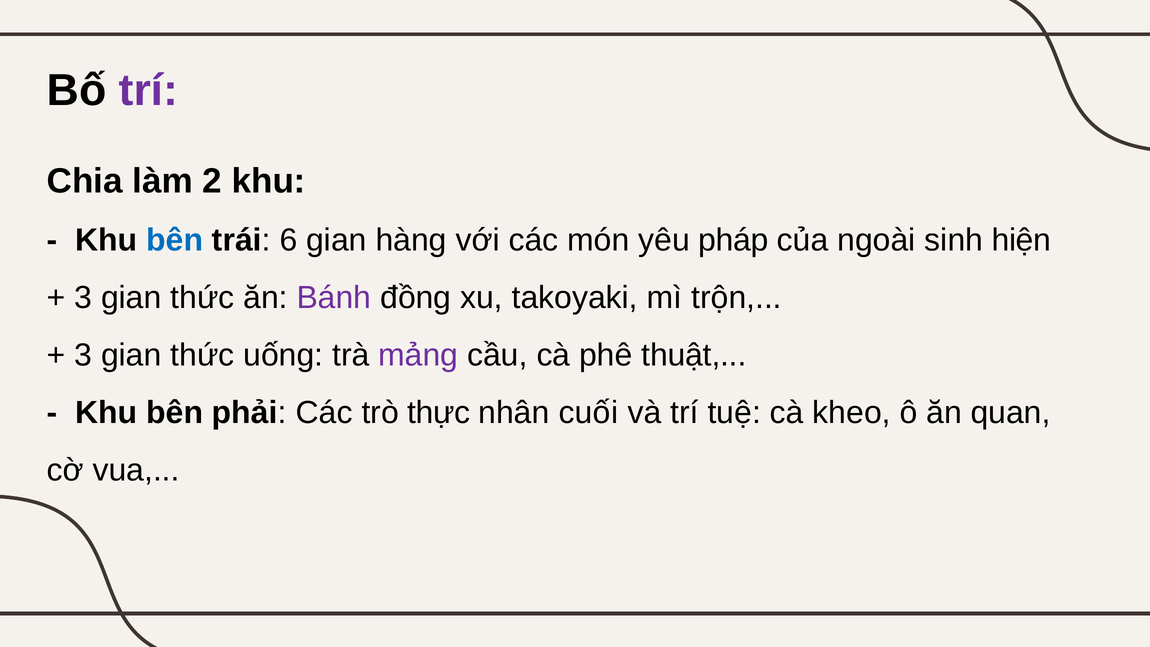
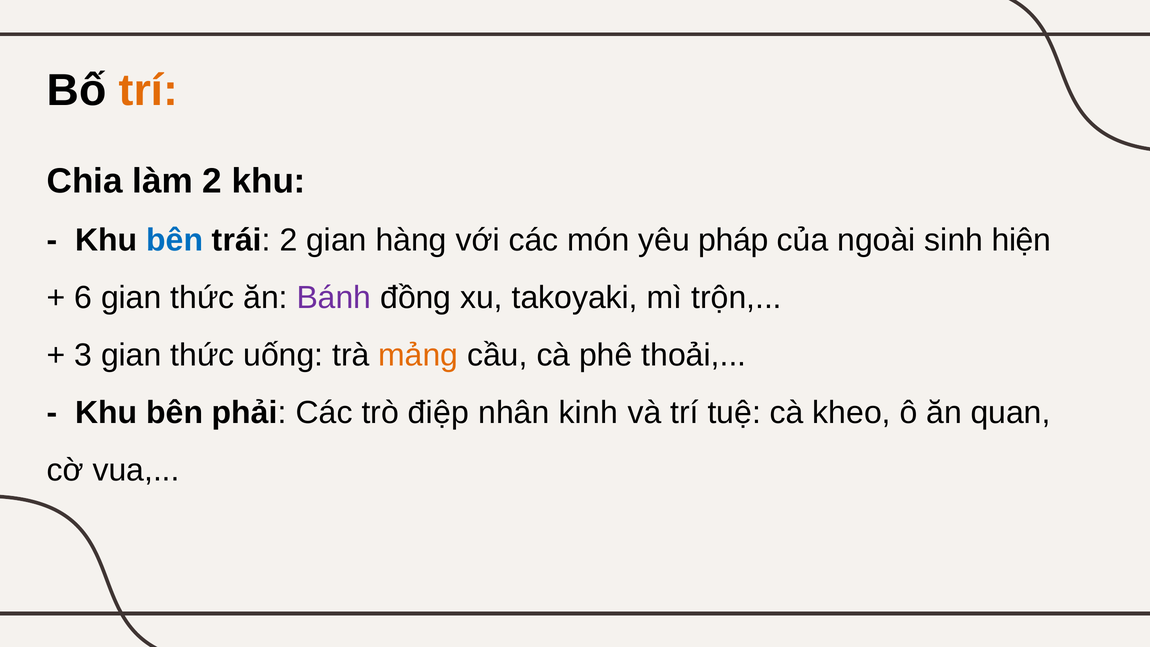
trí at (148, 90) colour: purple -> orange
trái 6: 6 -> 2
3 at (83, 298): 3 -> 6
mảng colour: purple -> orange
thuật: thuật -> thoải
thực: thực -> điệp
cuối: cuối -> kinh
